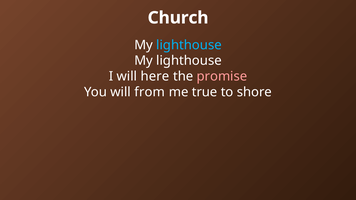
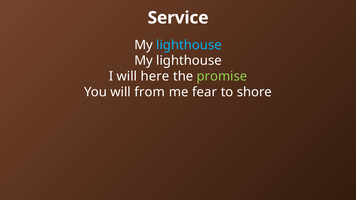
Church: Church -> Service
promise colour: pink -> light green
true: true -> fear
